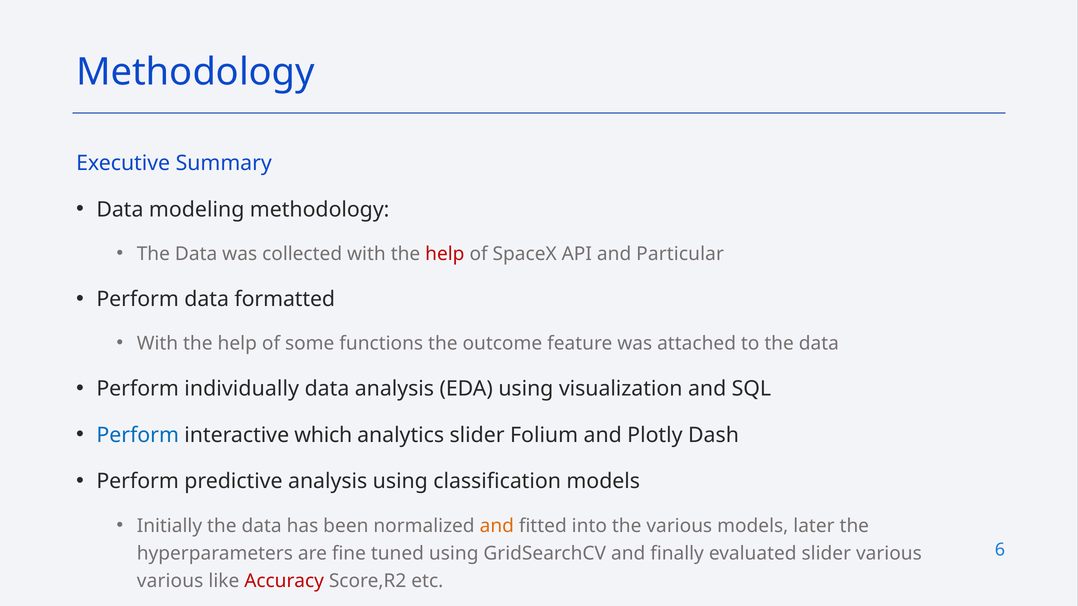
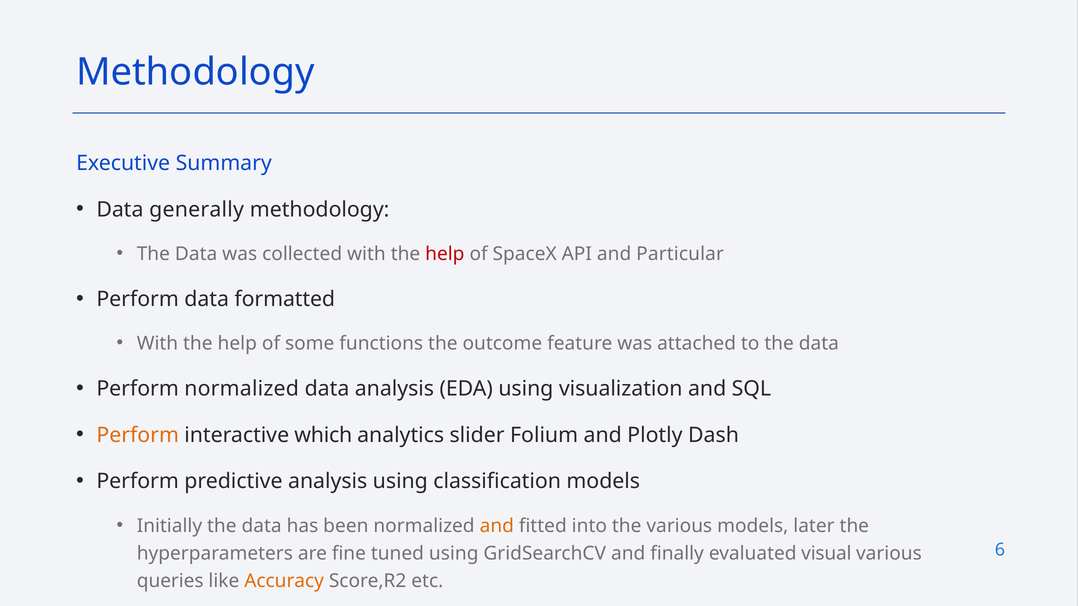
modeling: modeling -> generally
Perform individually: individually -> normalized
Perform at (138, 435) colour: blue -> orange
evaluated slider: slider -> visual
various at (170, 581): various -> queries
Accuracy colour: red -> orange
